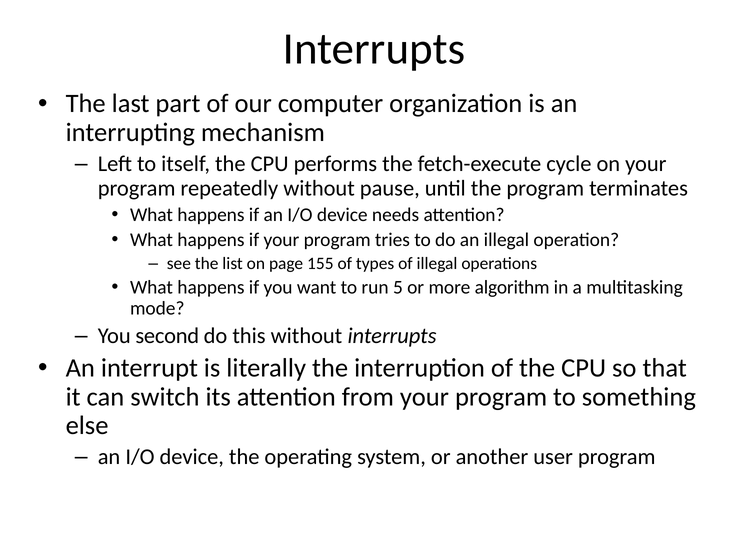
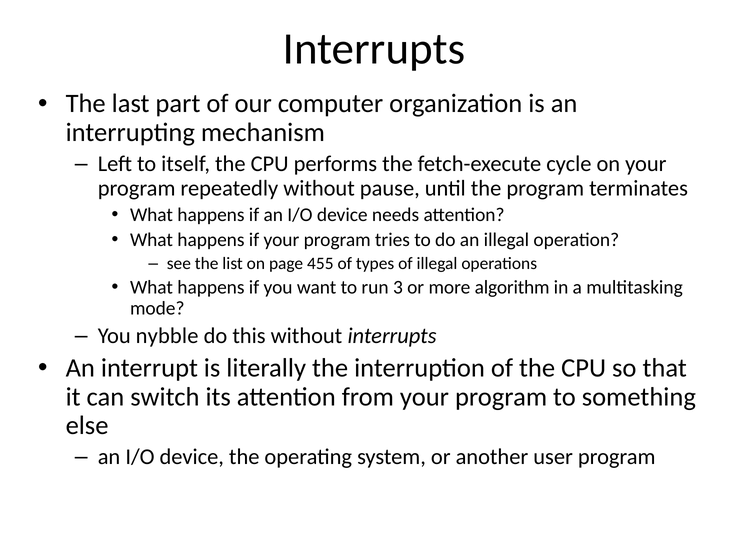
155: 155 -> 455
5: 5 -> 3
second: second -> nybble
